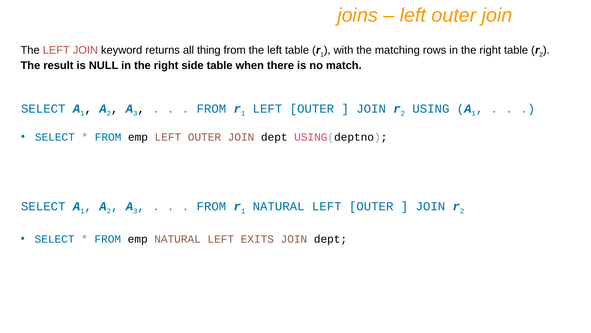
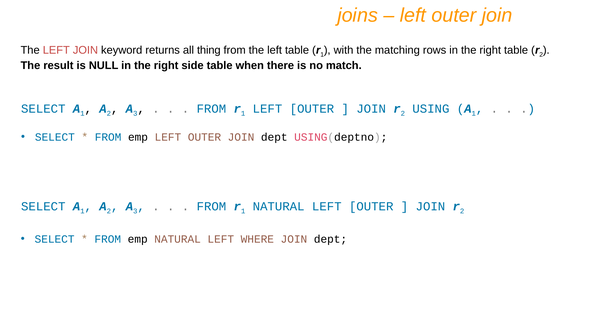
EXITS: EXITS -> WHERE
